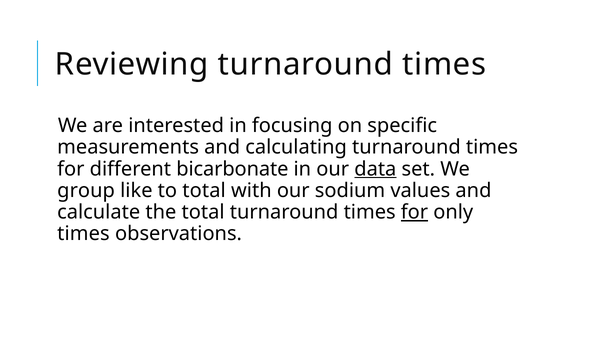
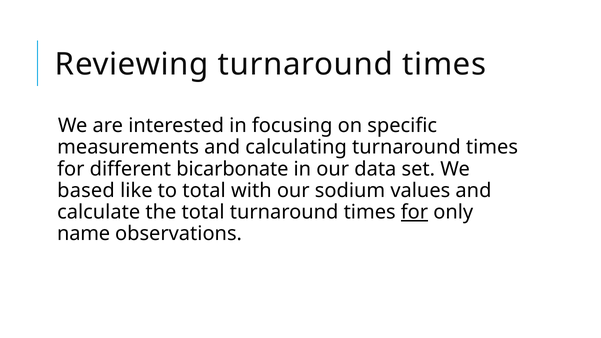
data underline: present -> none
group: group -> based
times at (83, 234): times -> name
